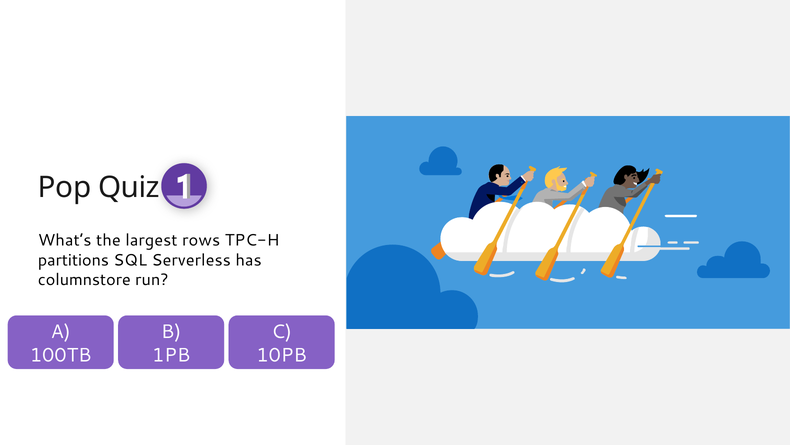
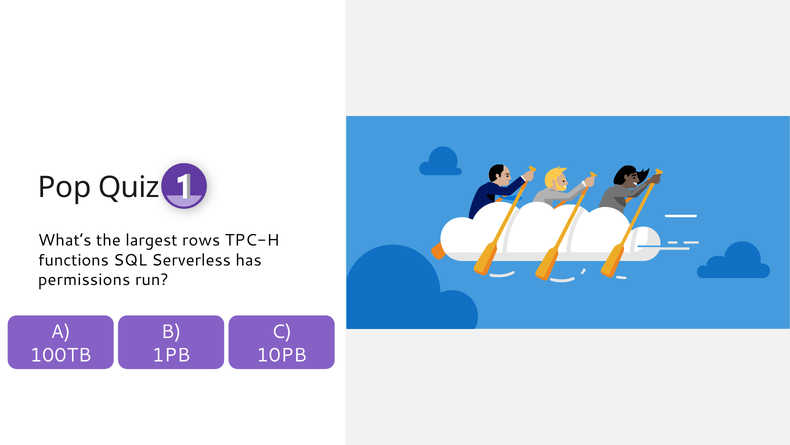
partitions: partitions -> functions
columnstore: columnstore -> permissions
